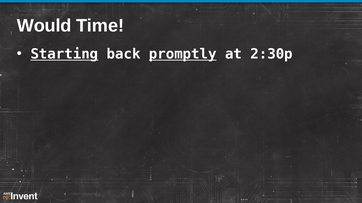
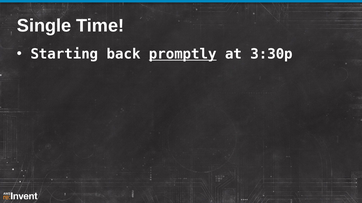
Would: Would -> Single
Starting underline: present -> none
2:30p: 2:30p -> 3:30p
